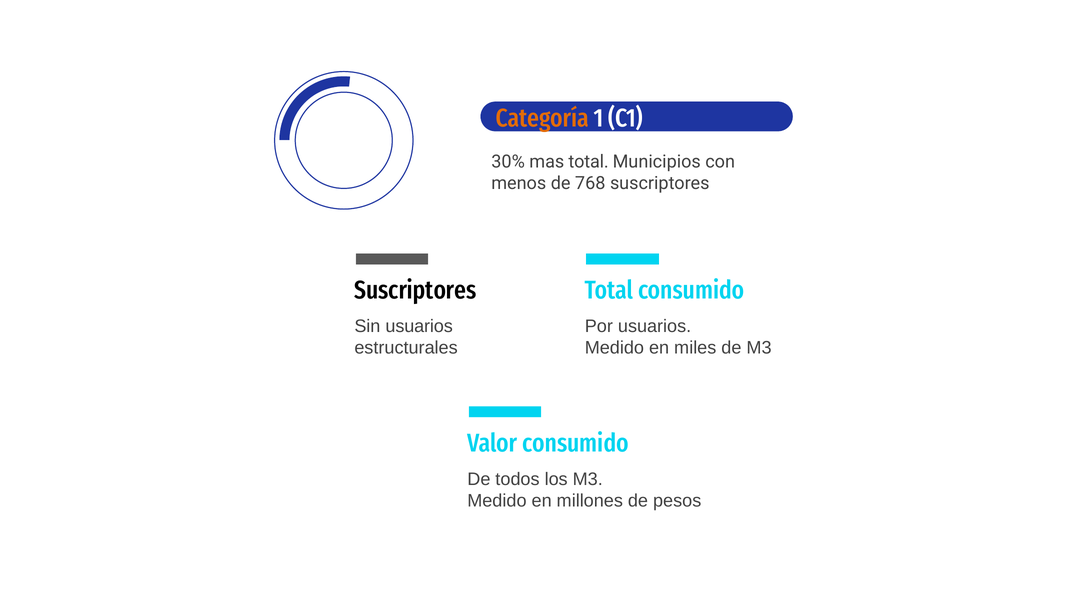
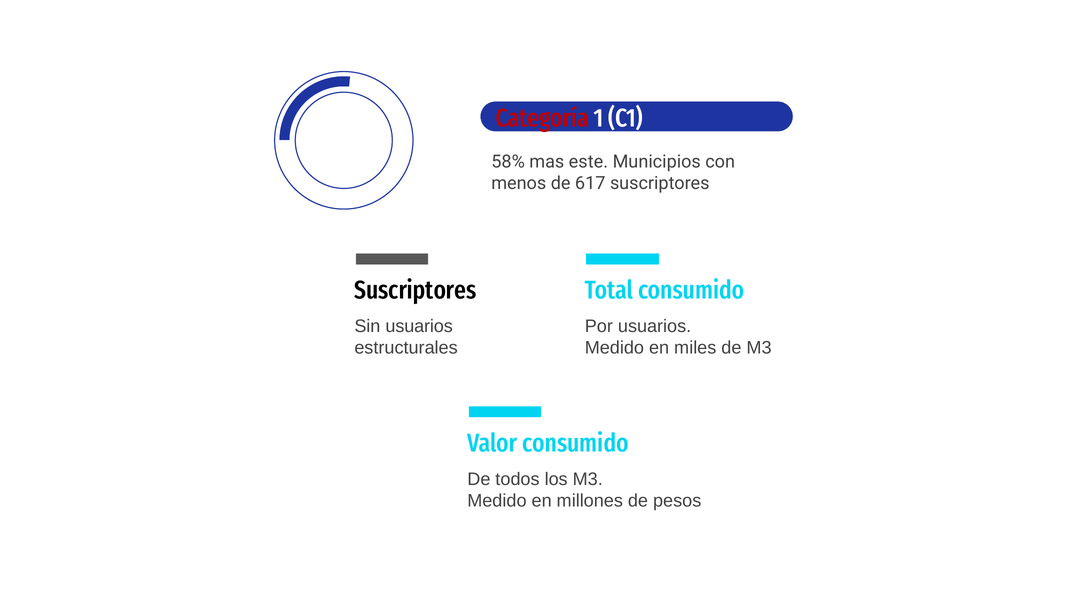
Categoría colour: orange -> red
30%: 30% -> 58%
mas total: total -> este
768: 768 -> 617
